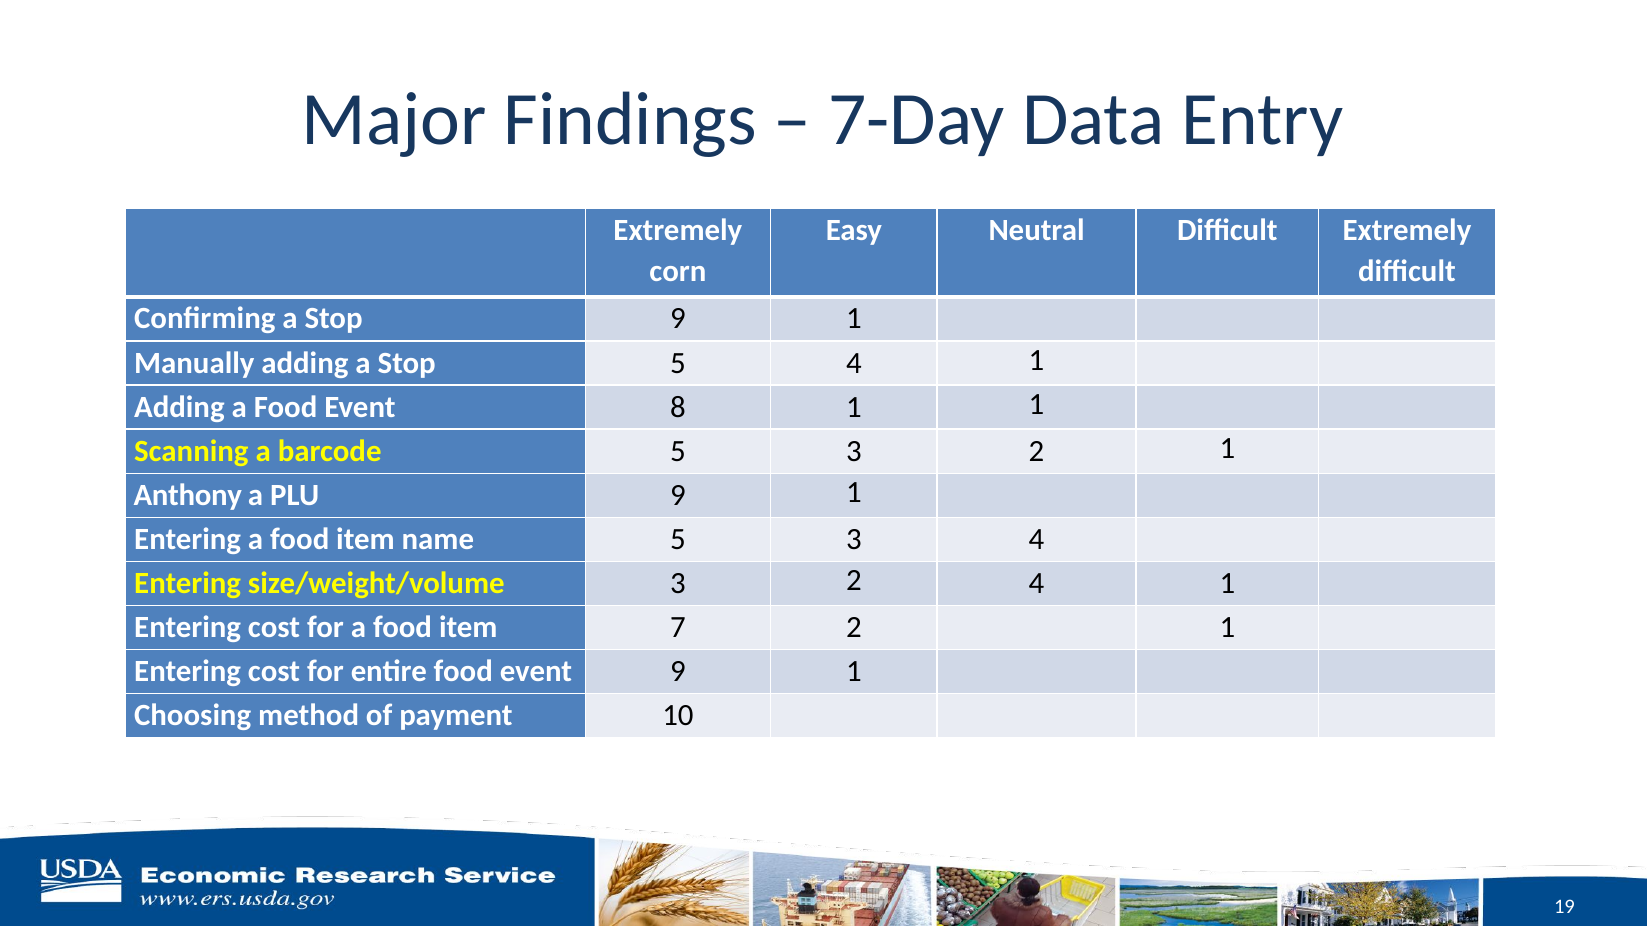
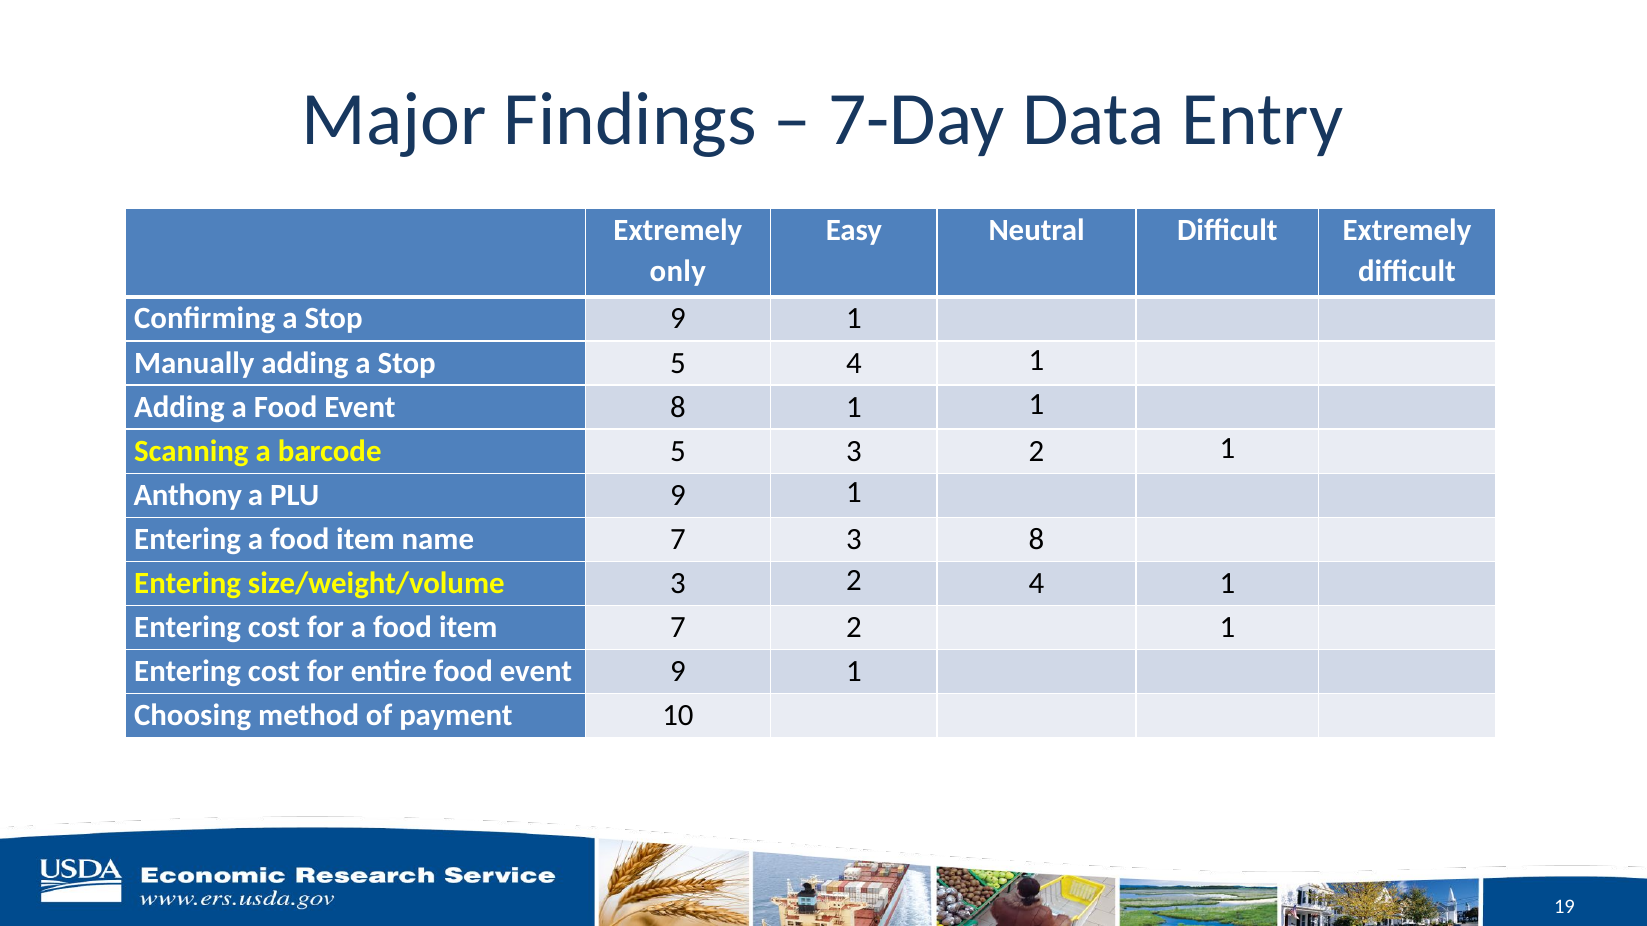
corn: corn -> only
name 5: 5 -> 7
3 4: 4 -> 8
